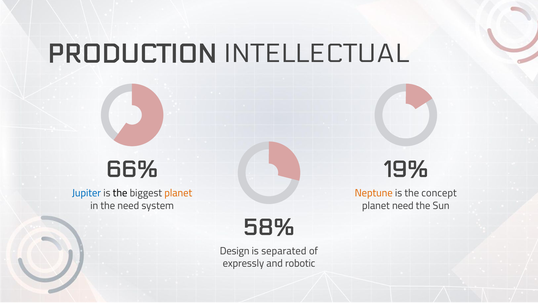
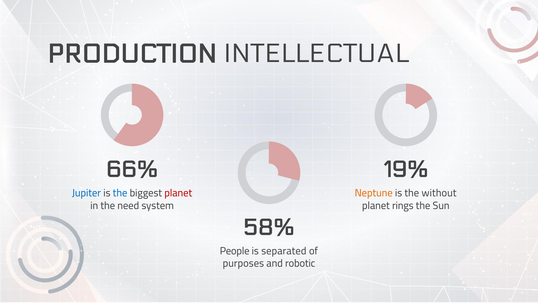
the at (120, 193) colour: black -> blue
planet at (178, 193) colour: orange -> red
concept: concept -> without
planet need: need -> rings
Design: Design -> People
expressly: expressly -> purposes
